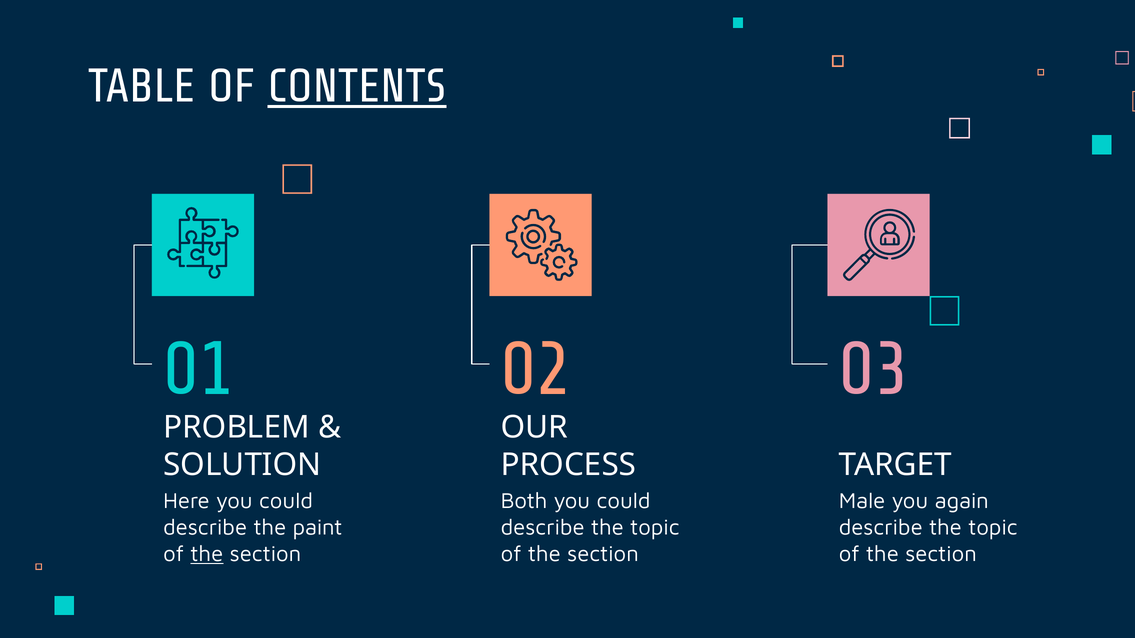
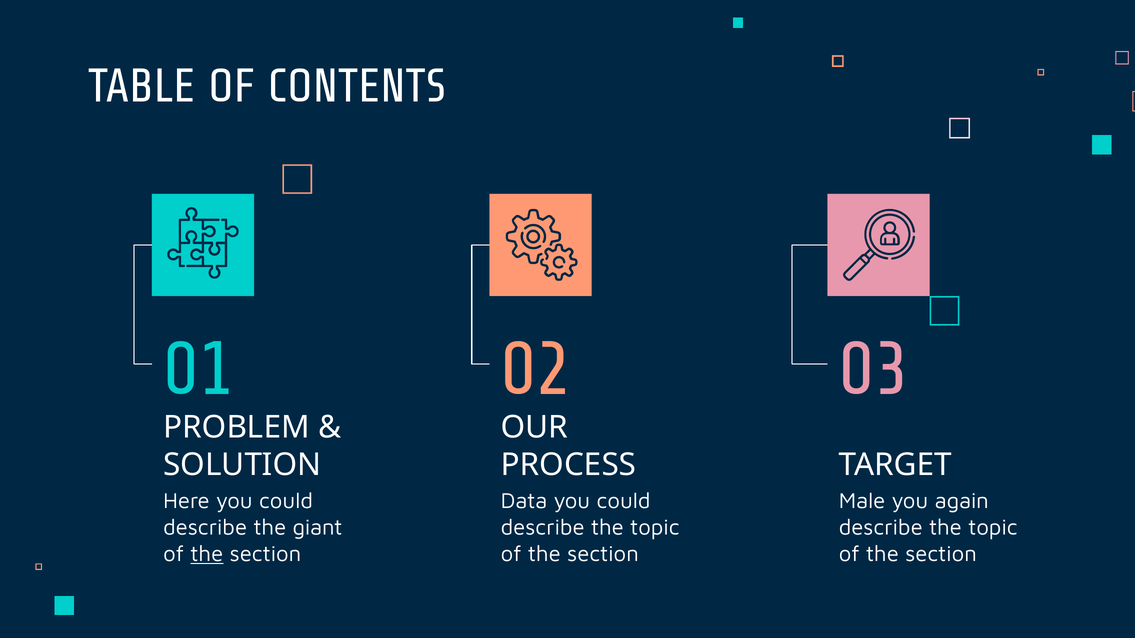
CONTENTS underline: present -> none
Both: Both -> Data
paint: paint -> giant
